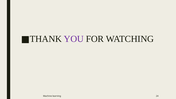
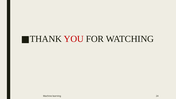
YOU colour: purple -> red
